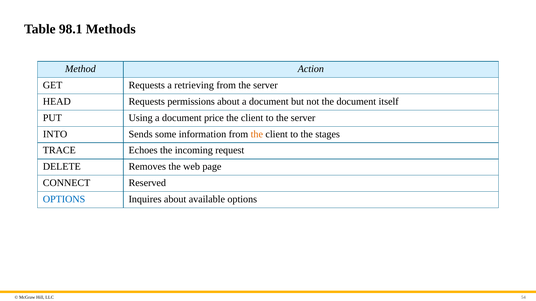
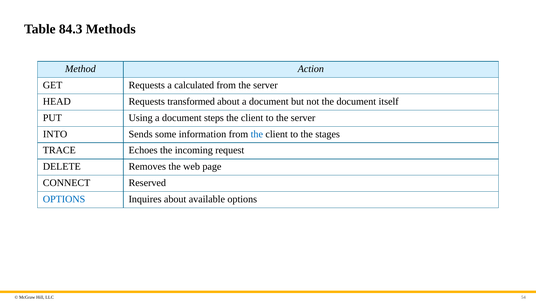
98.1: 98.1 -> 84.3
retrieving: retrieving -> calculated
permissions: permissions -> transformed
price: price -> steps
the at (257, 134) colour: orange -> blue
